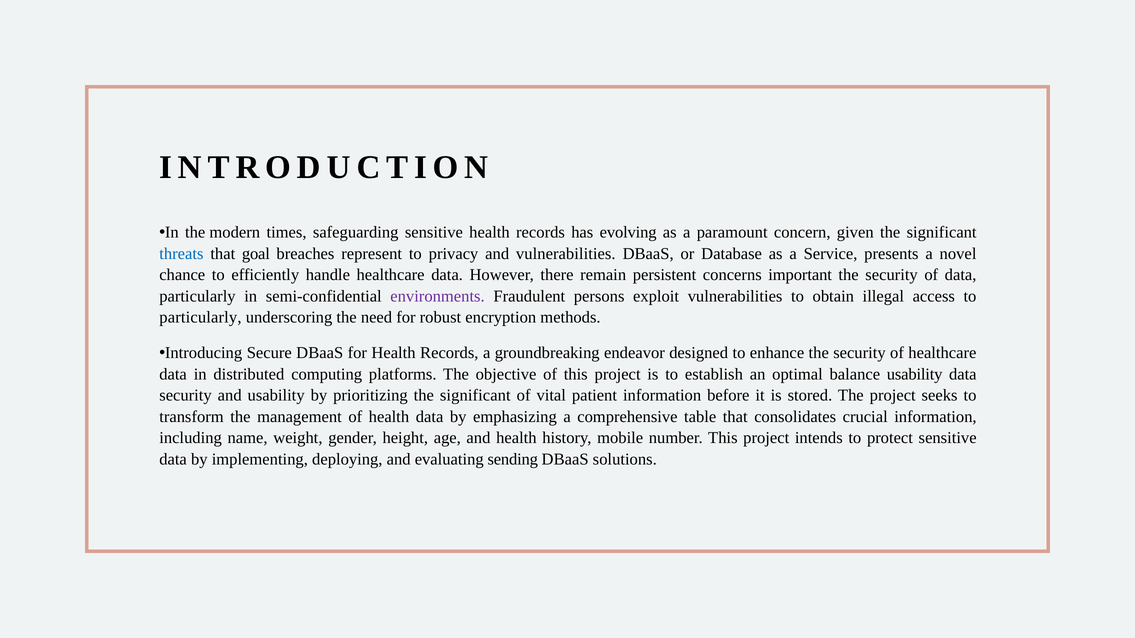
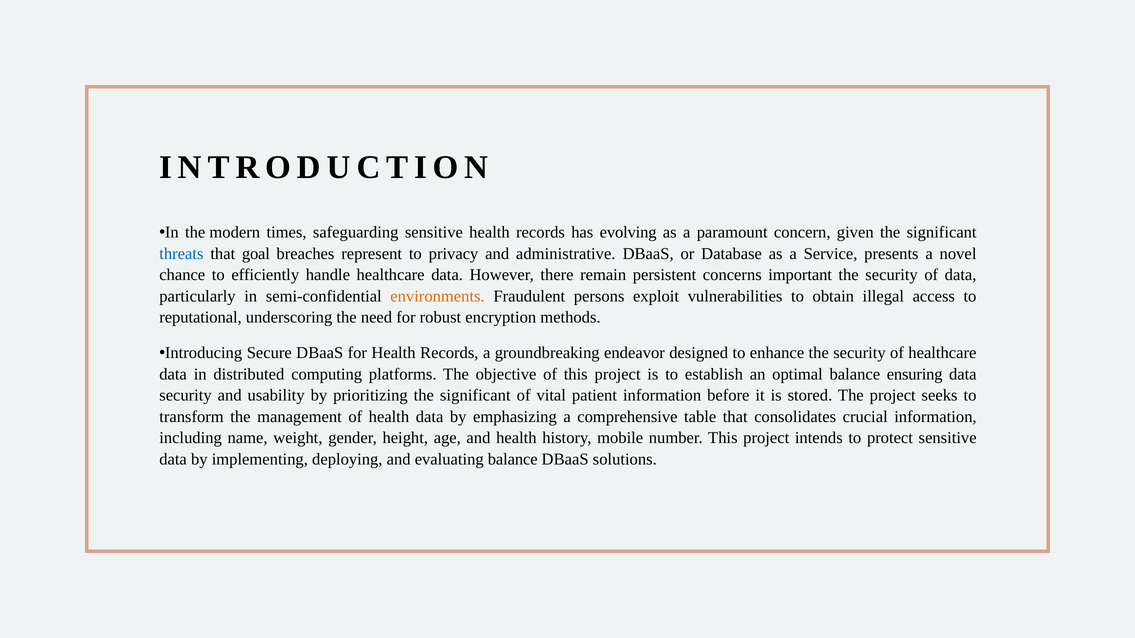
and vulnerabilities: vulnerabilities -> administrative
environments colour: purple -> orange
particularly at (200, 318): particularly -> reputational
balance usability: usability -> ensuring
evaluating sending: sending -> balance
